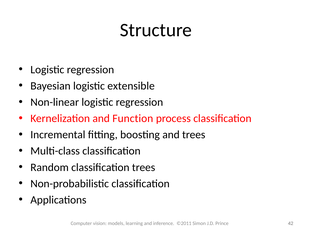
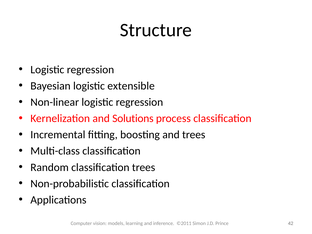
Function: Function -> Solutions
